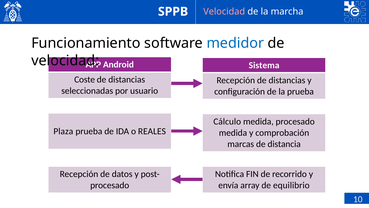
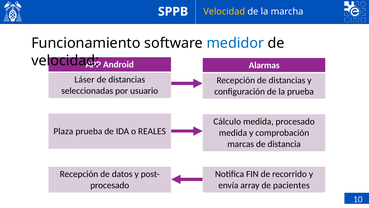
Velocidad at (224, 12) colour: pink -> yellow
Sistema: Sistema -> Alarmas
Coste: Coste -> Láser
equilibrio: equilibrio -> pacientes
